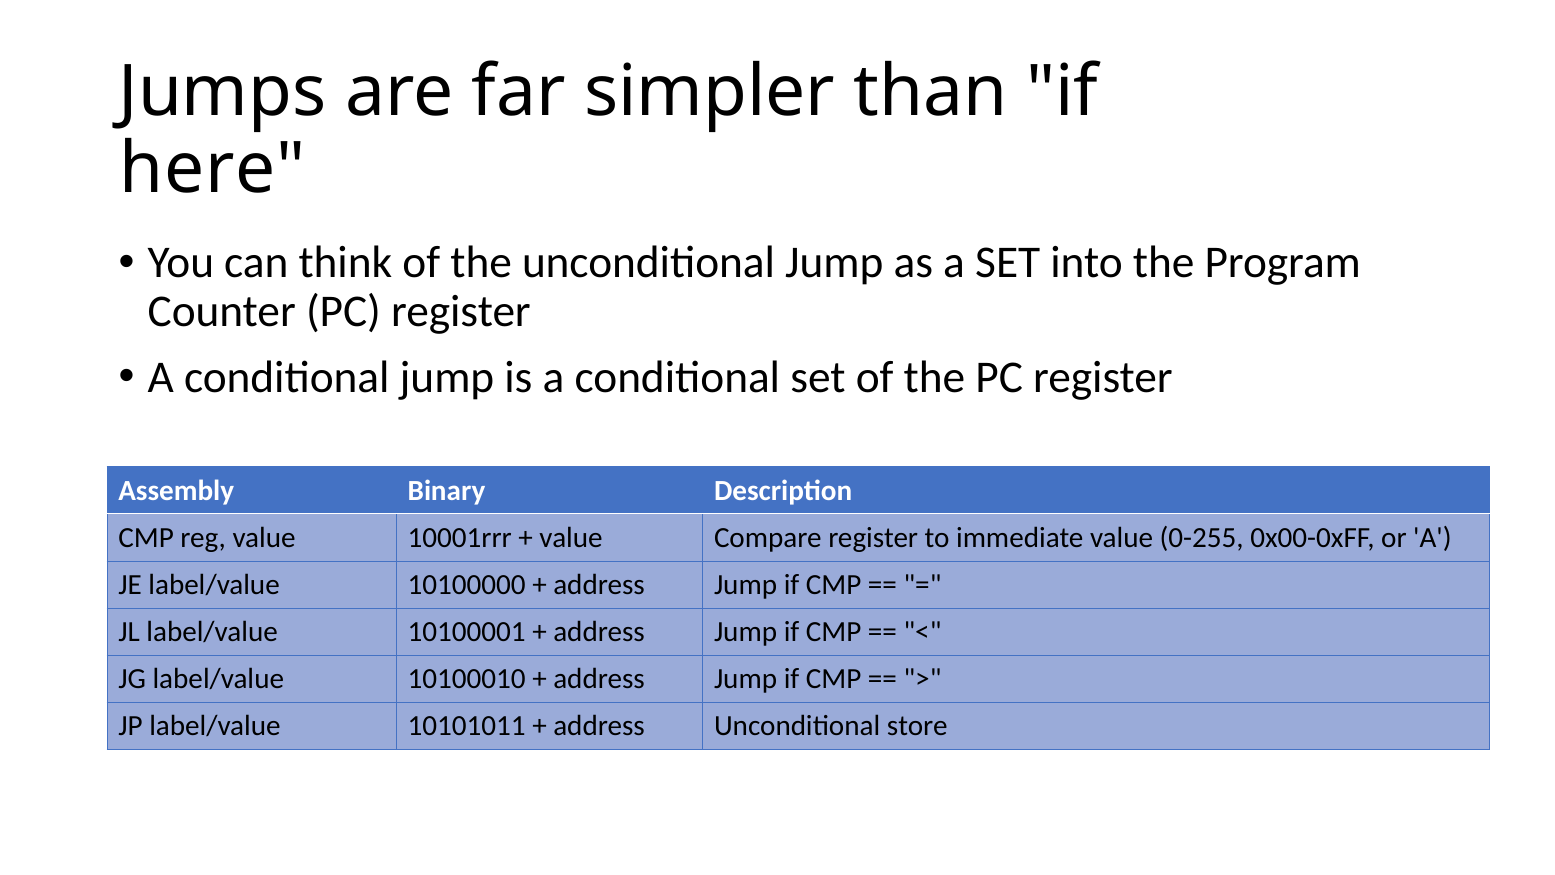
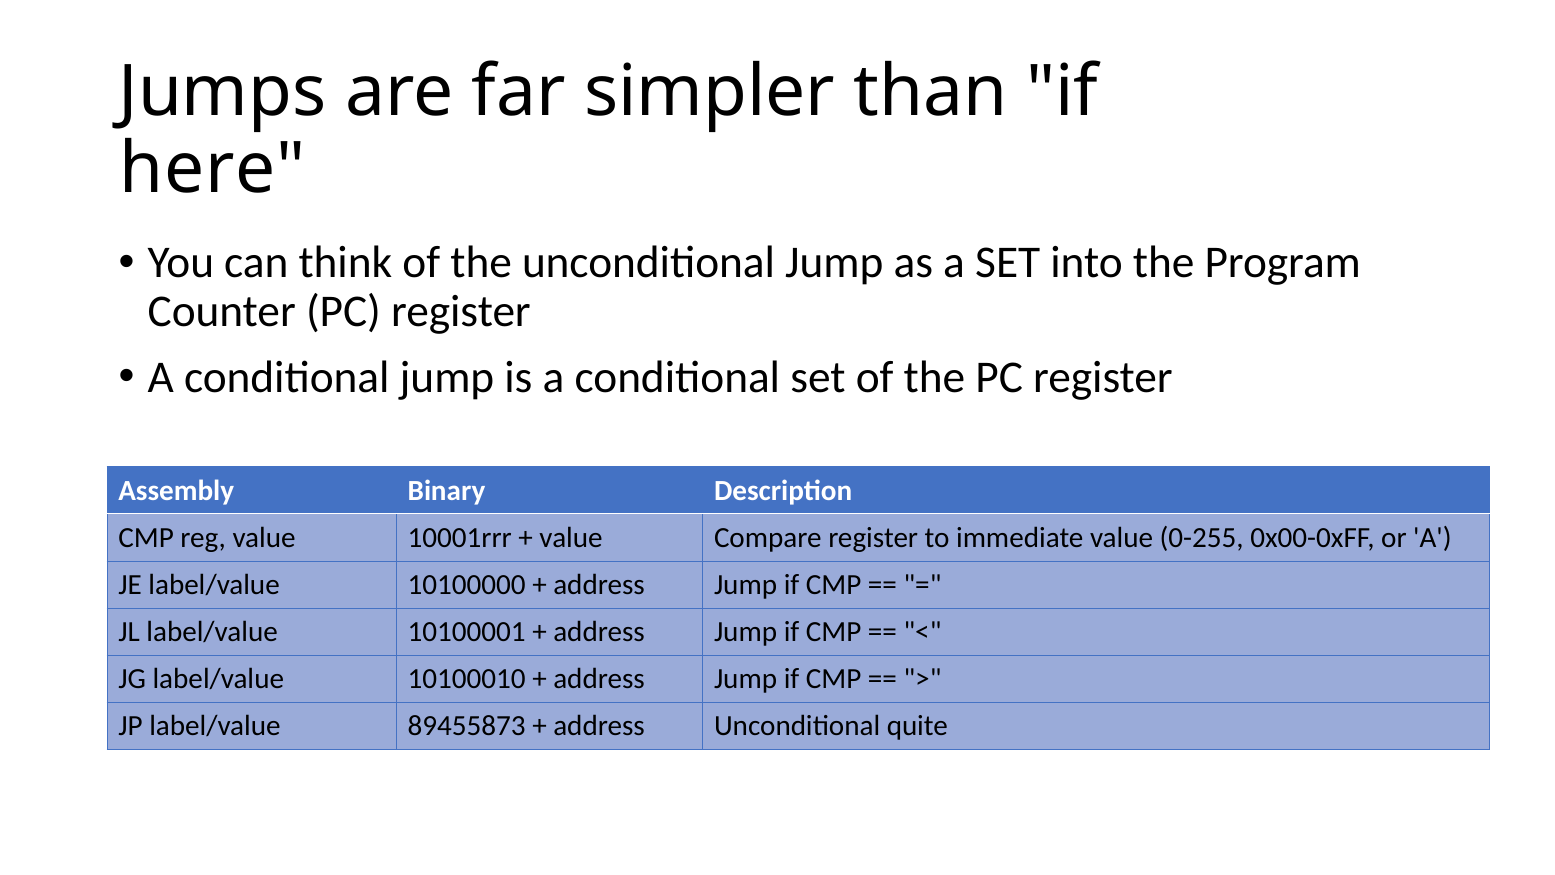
10101011: 10101011 -> 89455873
store: store -> quite
